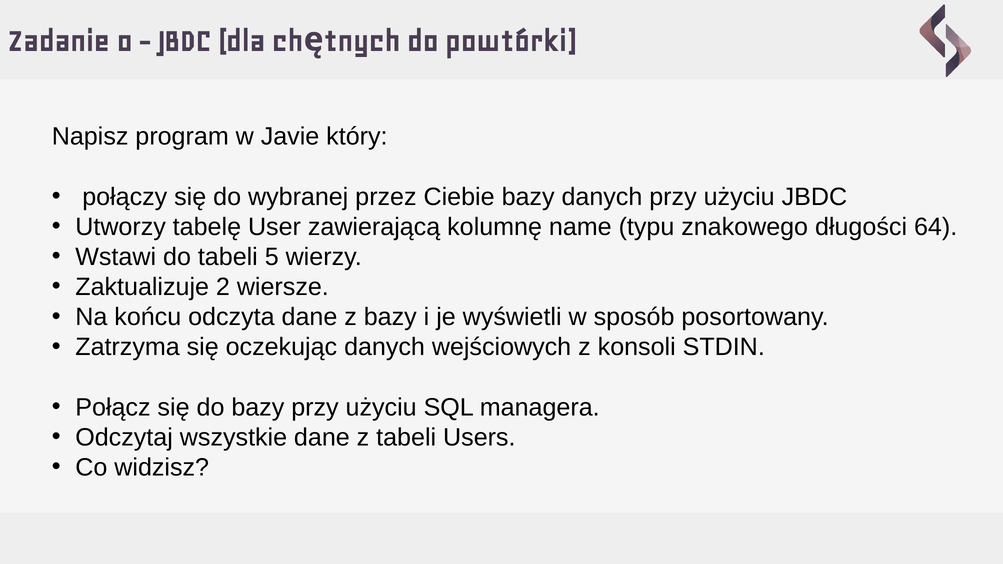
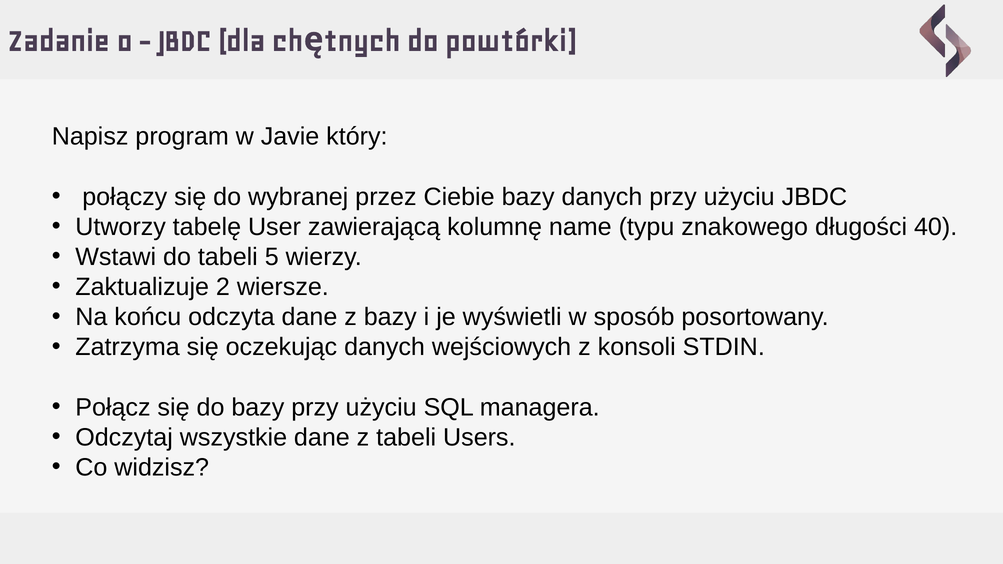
64: 64 -> 40
